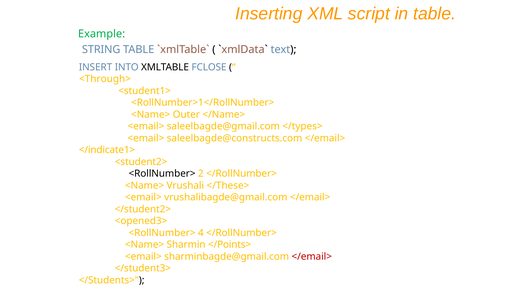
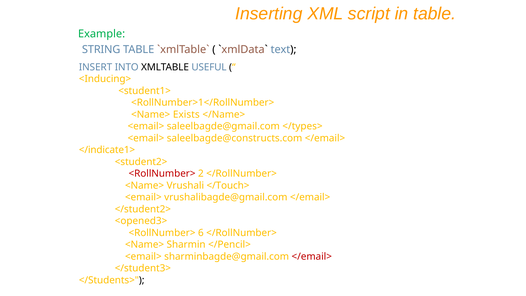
FCLOSE: FCLOSE -> USEFUL
<Through>: <Through> -> <Inducing>
Outer: Outer -> Exists
<RollNumber> at (162, 174) colour: black -> red
</These>: </These> -> </Touch>
4: 4 -> 6
</Points>: </Points> -> </Pencil>
